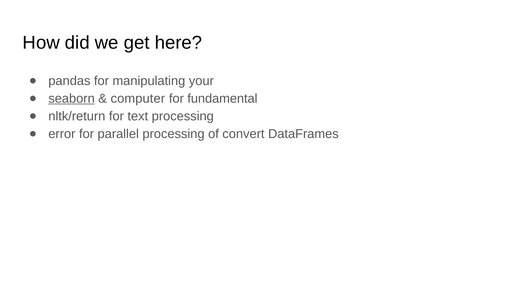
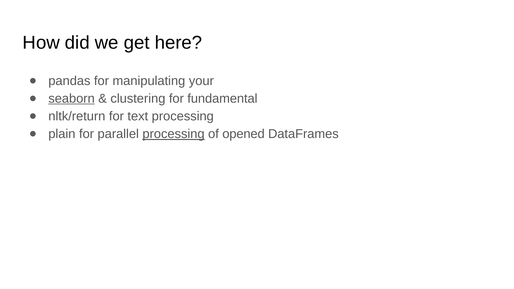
computer: computer -> clustering
error: error -> plain
processing at (174, 134) underline: none -> present
convert: convert -> opened
